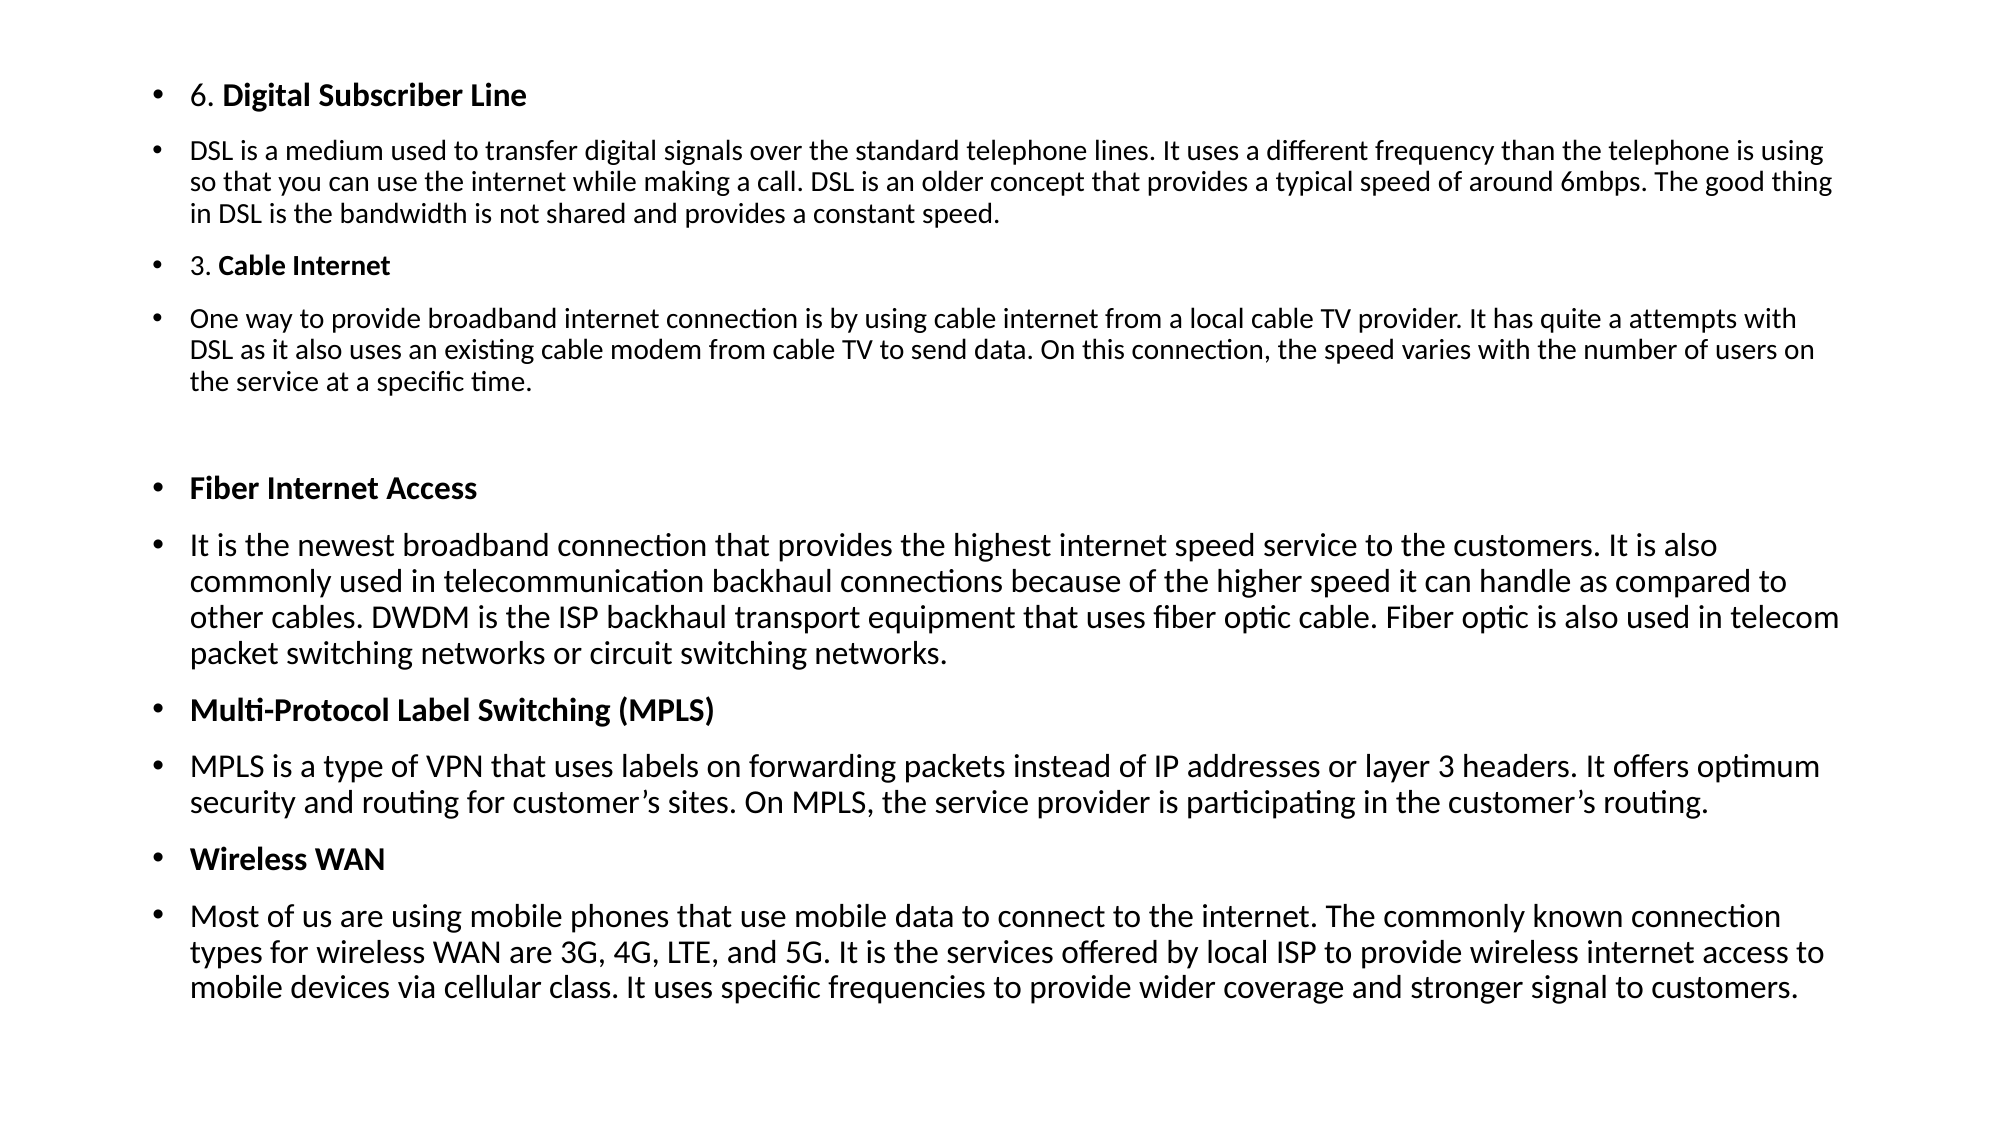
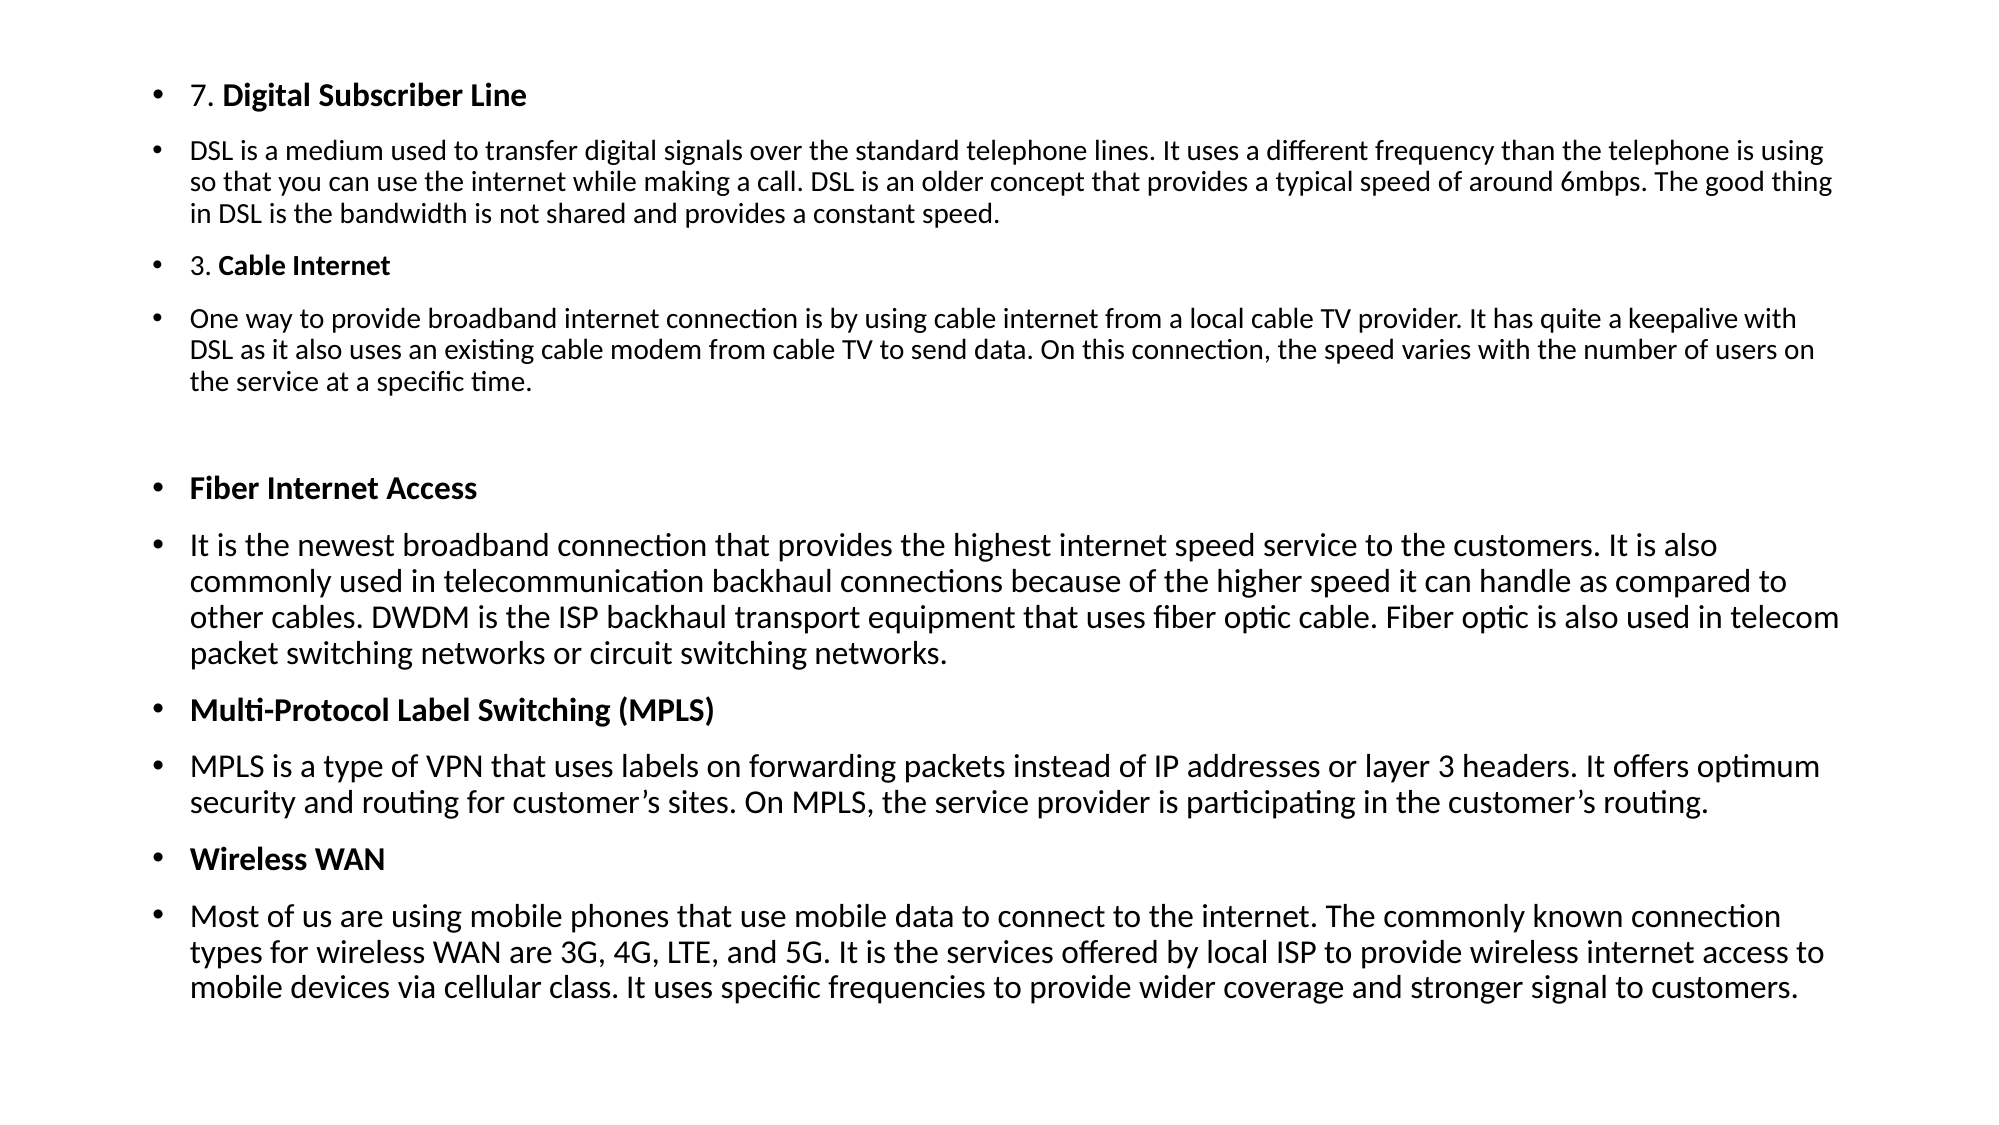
6: 6 -> 7
attempts: attempts -> keepalive
